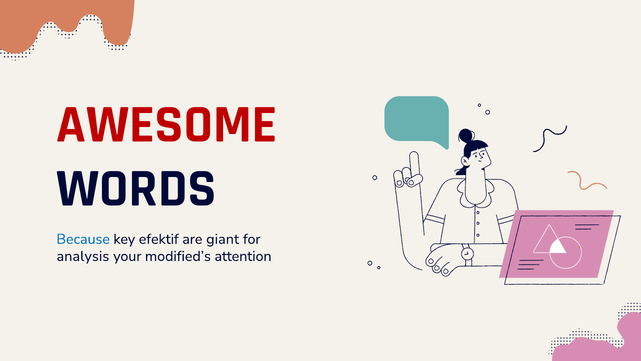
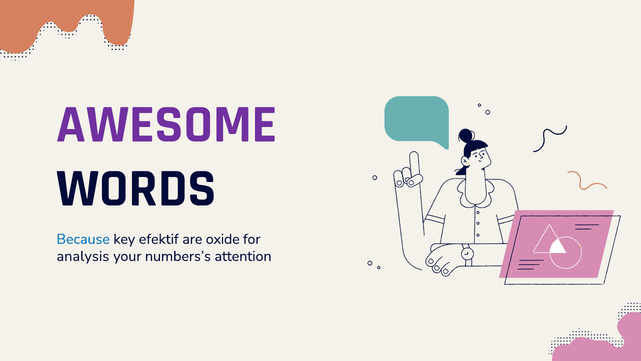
AWESOME colour: red -> purple
giant: giant -> oxide
modified’s: modified’s -> numbers’s
